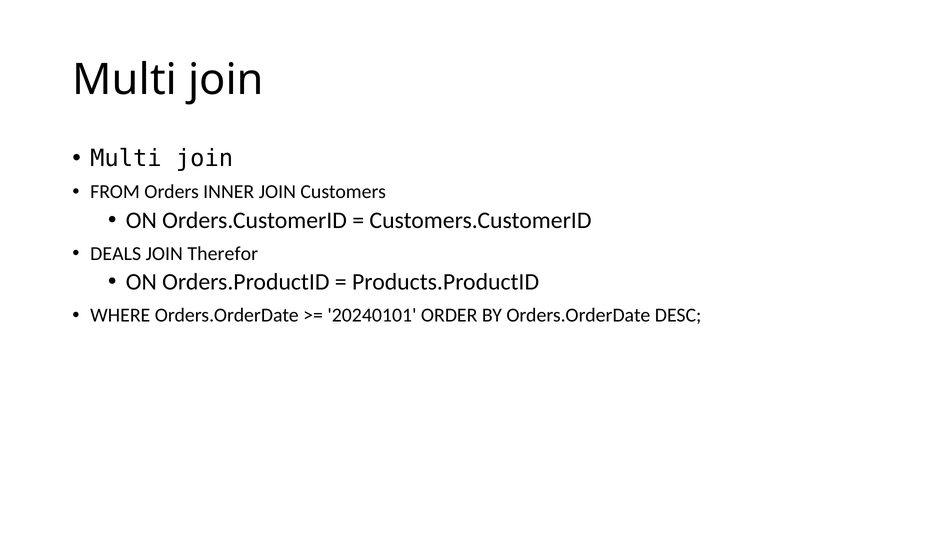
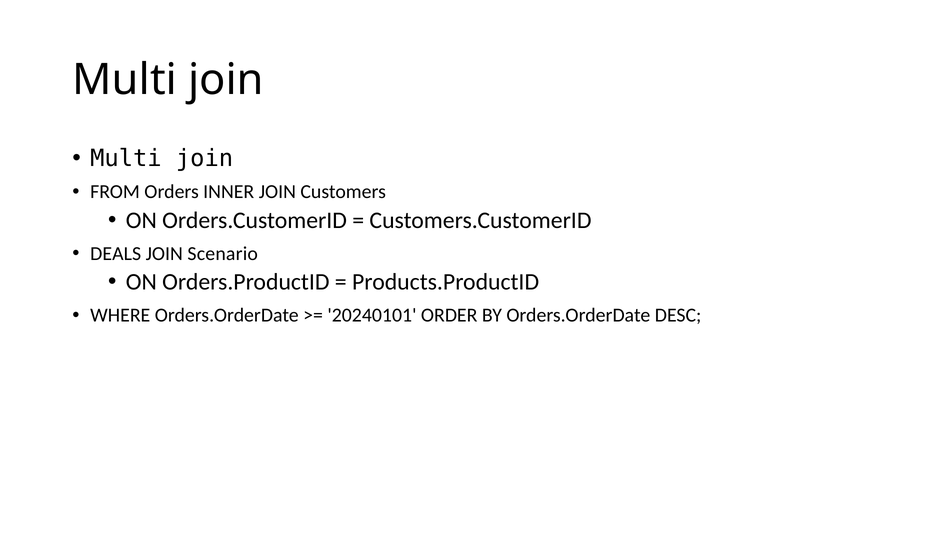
Therefor: Therefor -> Scenario
